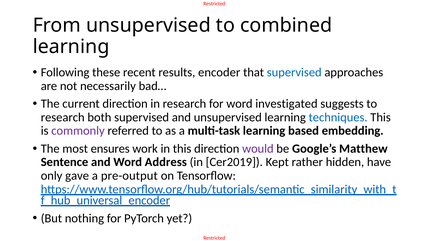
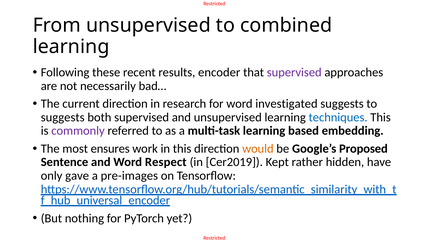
supervised at (294, 73) colour: blue -> purple
research at (63, 117): research -> suggests
would colour: purple -> orange
Matthew: Matthew -> Proposed
Address: Address -> Respect
pre-output: pre-output -> pre-images
